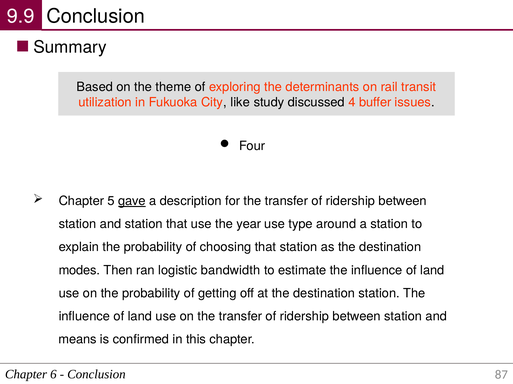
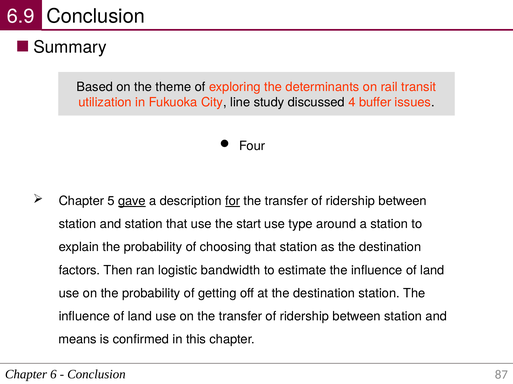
9.9: 9.9 -> 6.9
like: like -> line
for underline: none -> present
year: year -> start
modes: modes -> factors
